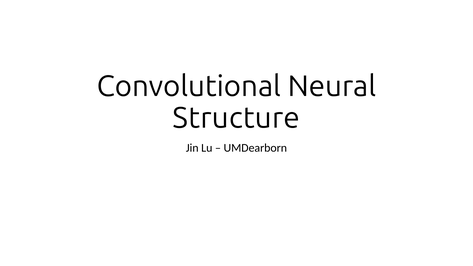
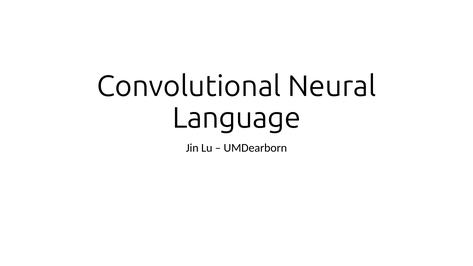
Structure: Structure -> Language
